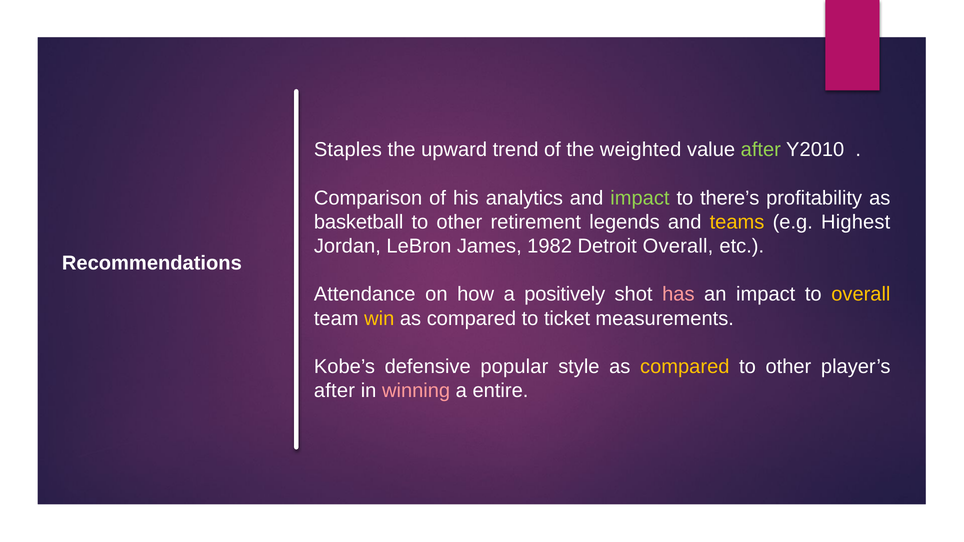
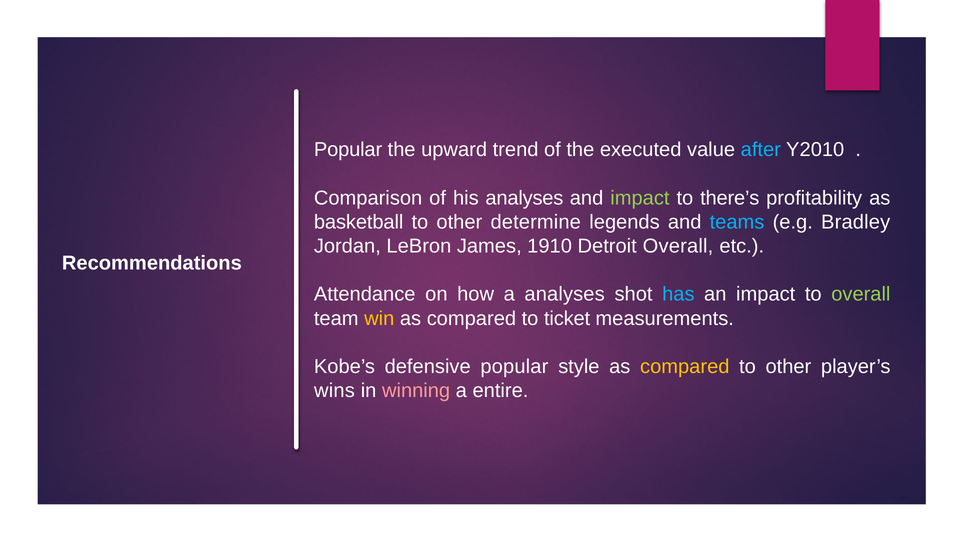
Staples at (348, 150): Staples -> Popular
weighted: weighted -> executed
after at (761, 150) colour: light green -> light blue
his analytics: analytics -> analyses
retirement: retirement -> determine
teams colour: yellow -> light blue
Highest: Highest -> Bradley
1982: 1982 -> 1910
a positively: positively -> analyses
has colour: pink -> light blue
overall at (861, 294) colour: yellow -> light green
after at (334, 391): after -> wins
